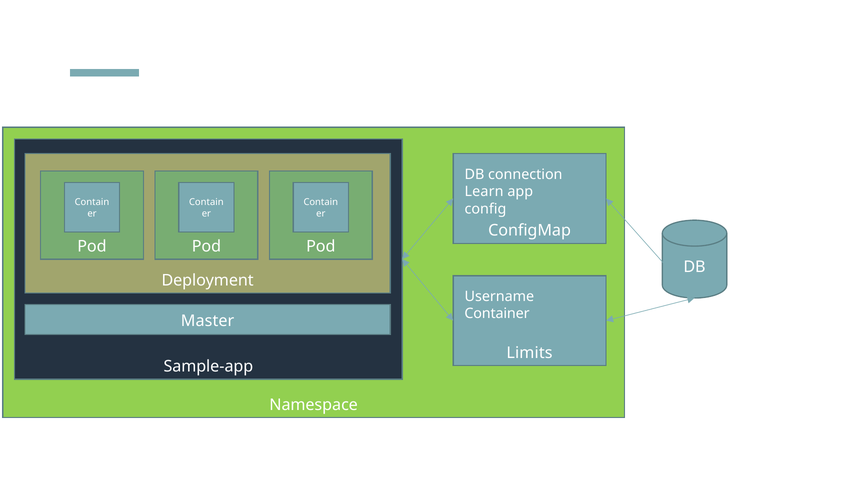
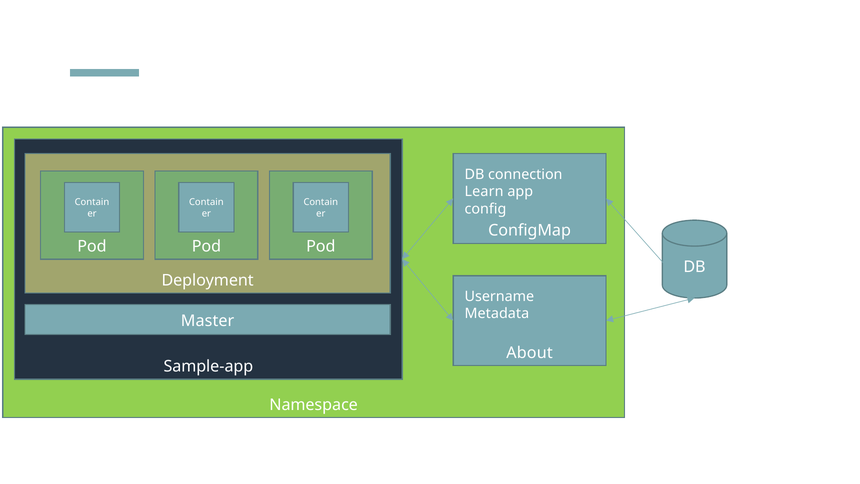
Container: Container -> Metadata
Limits: Limits -> About
